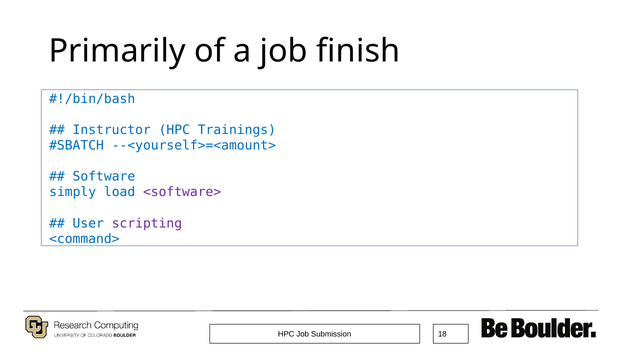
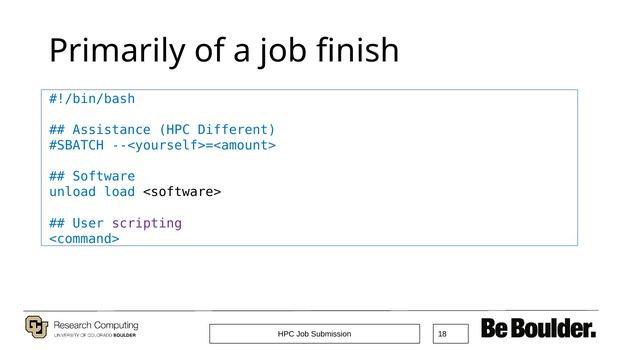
Instructor: Instructor -> Assistance
Trainings: Trainings -> Different
simply: simply -> unload
<software> colour: purple -> black
